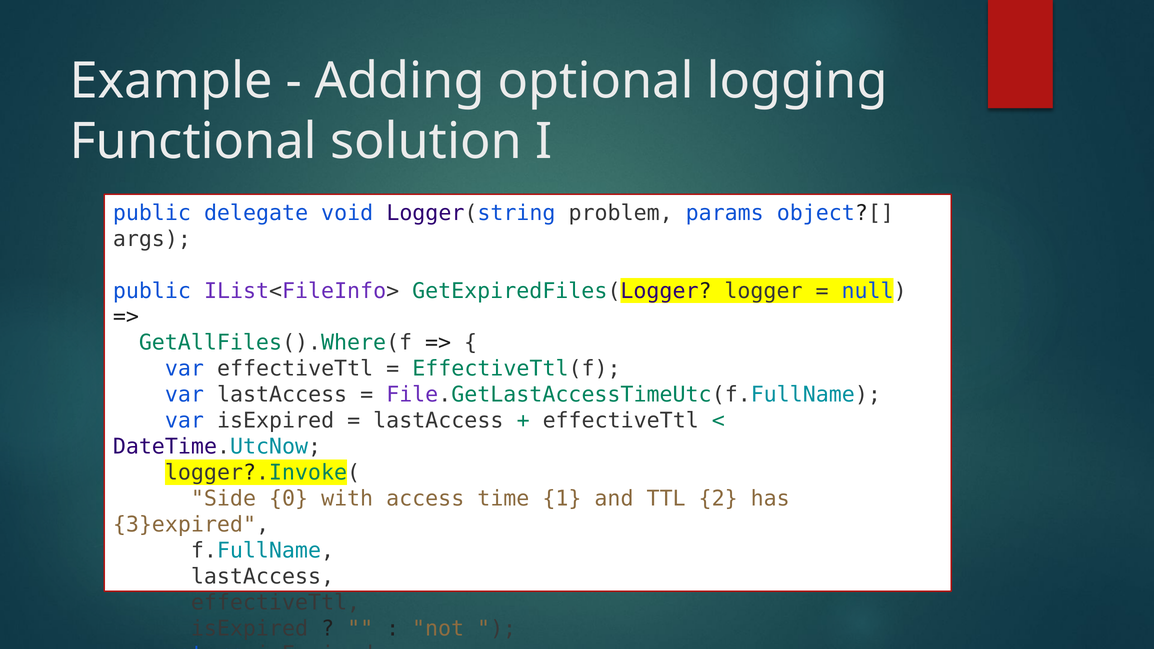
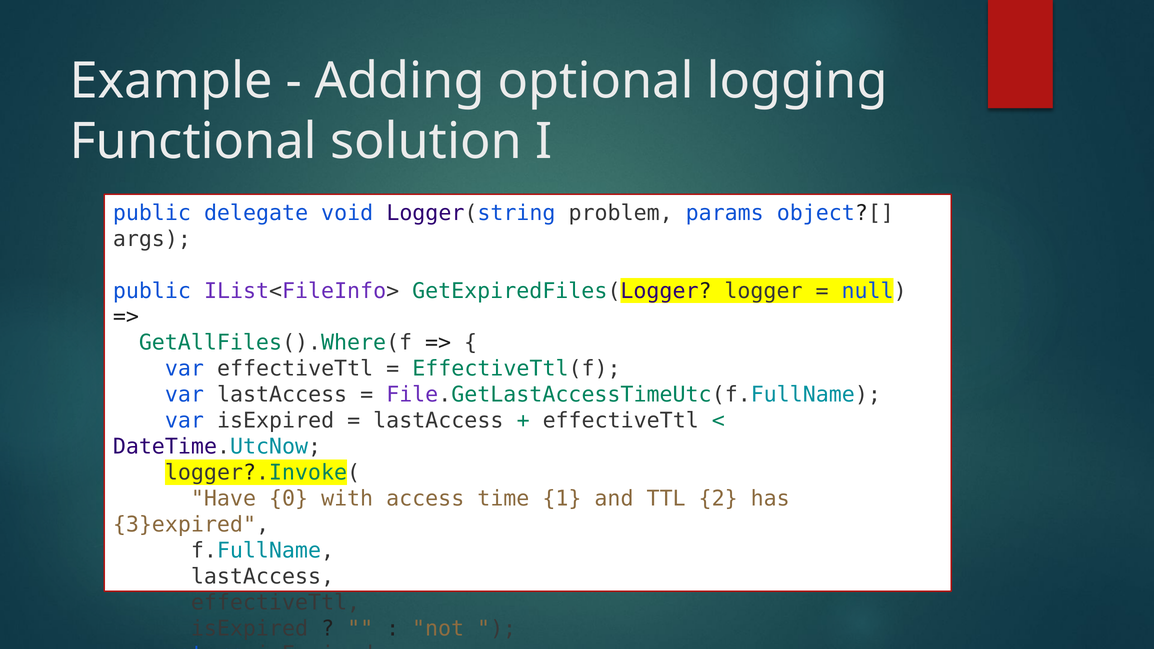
Side: Side -> Have
